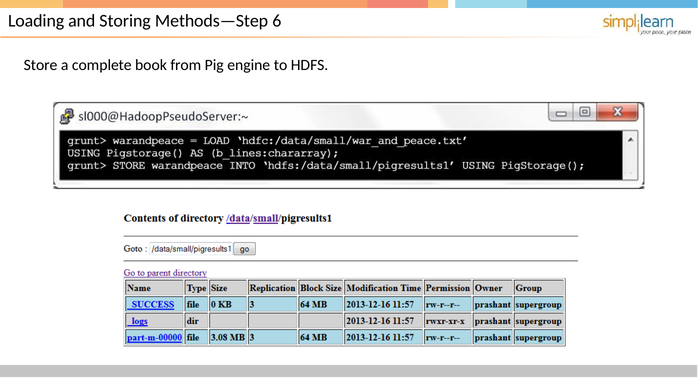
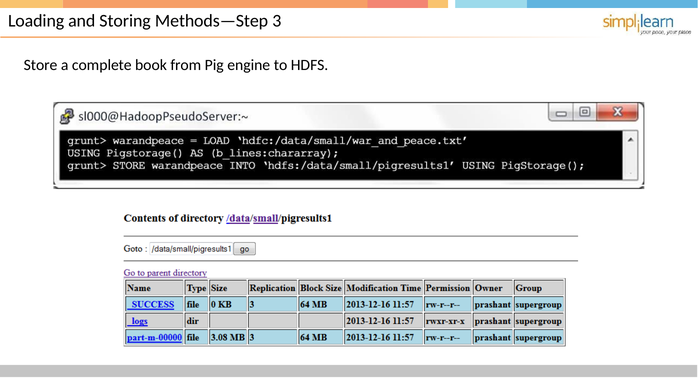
6: 6 -> 3
